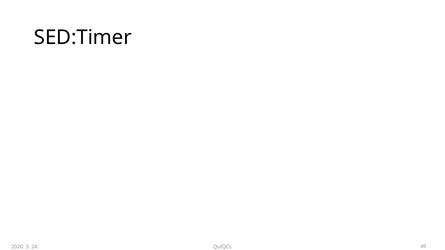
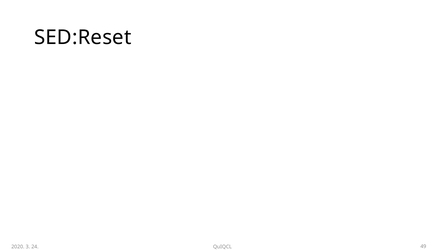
SED:Timer: SED:Timer -> SED:Reset
